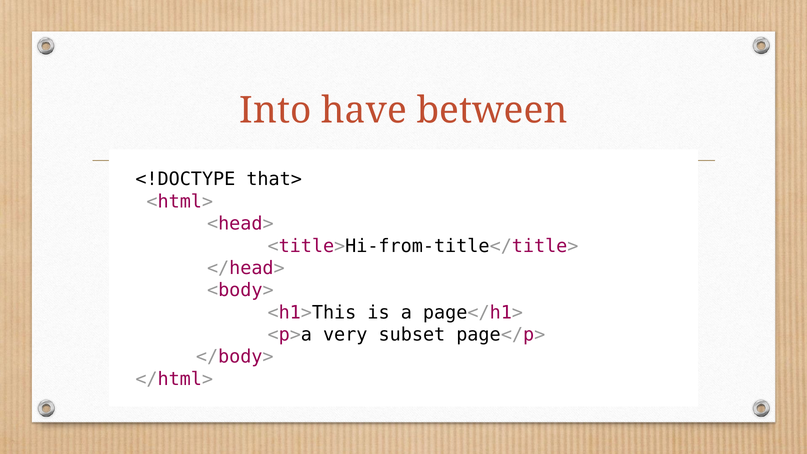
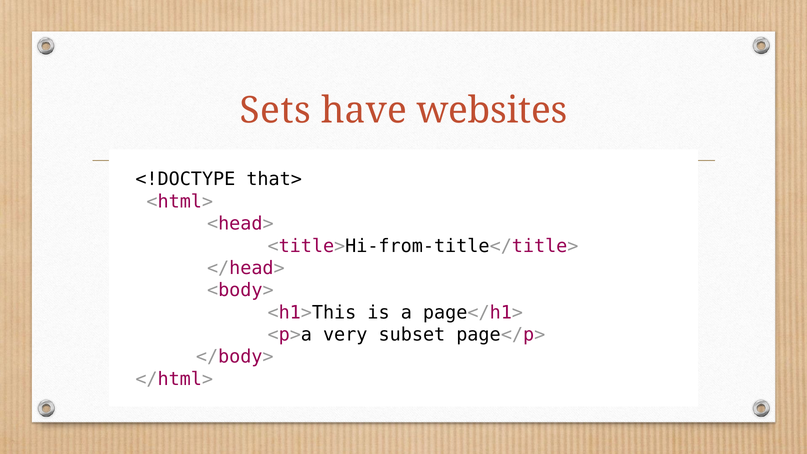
Into: Into -> Sets
between: between -> websites
